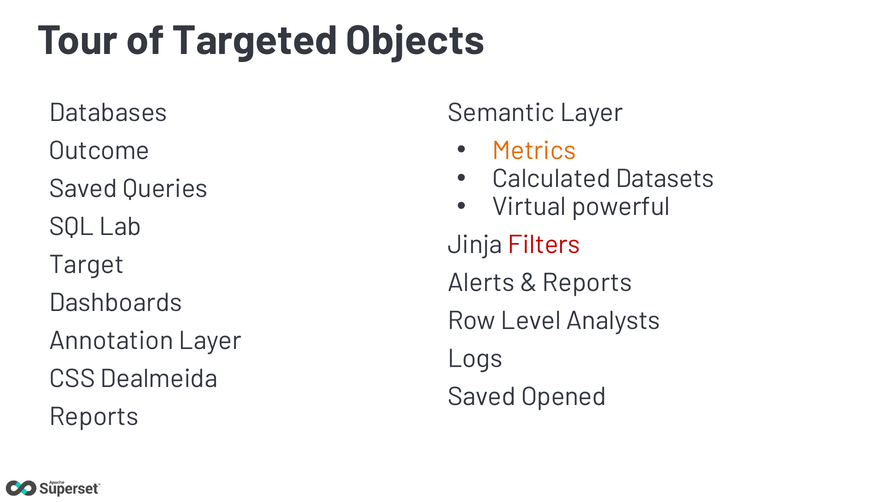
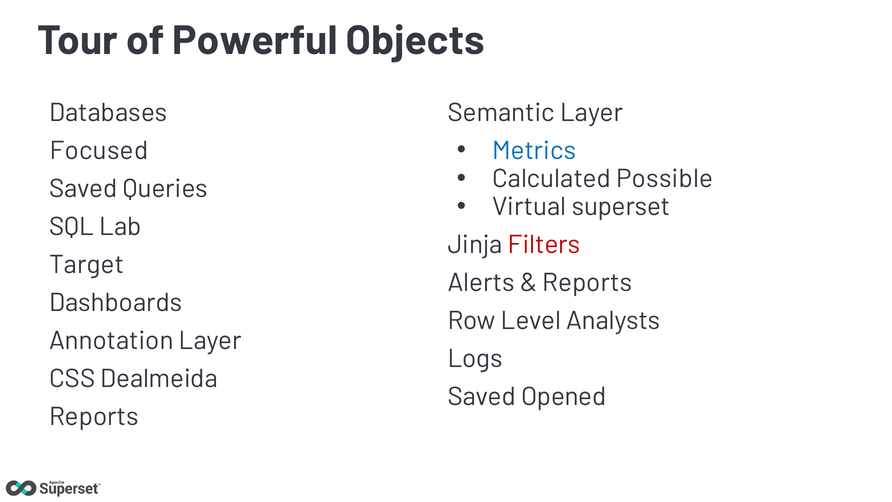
Targeted: Targeted -> Powerful
Metrics colour: orange -> blue
Outcome: Outcome -> Focused
Datasets: Datasets -> Possible
powerful: powerful -> superset
